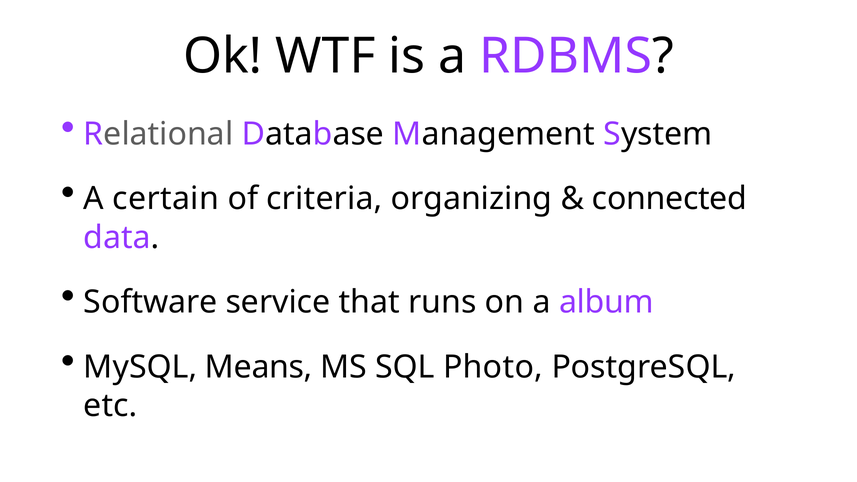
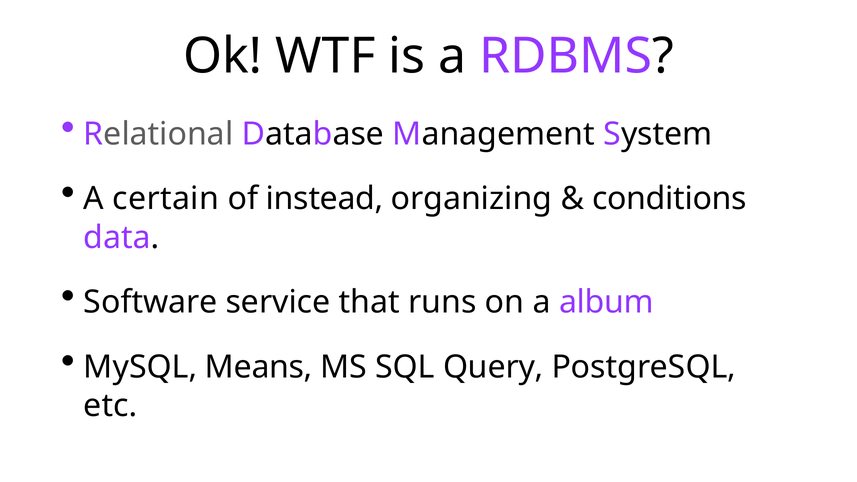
criteria: criteria -> instead
connected: connected -> conditions
Photo: Photo -> Query
